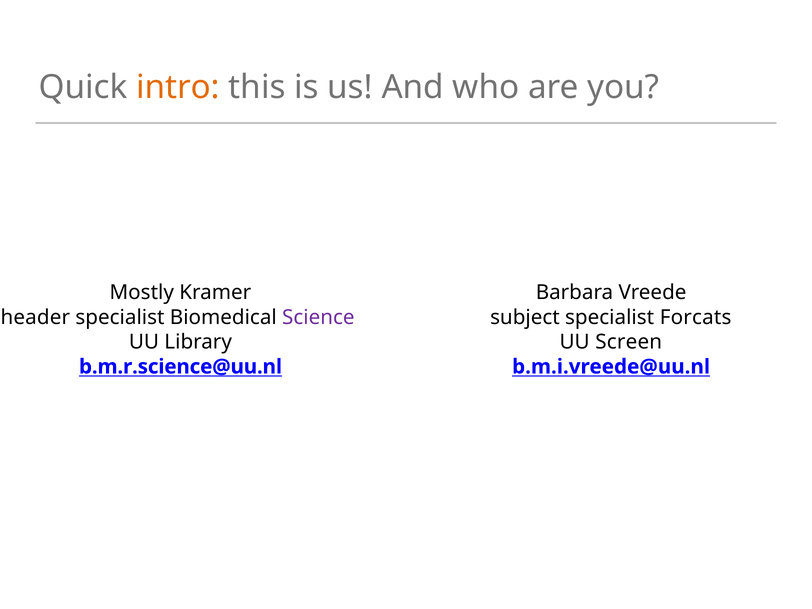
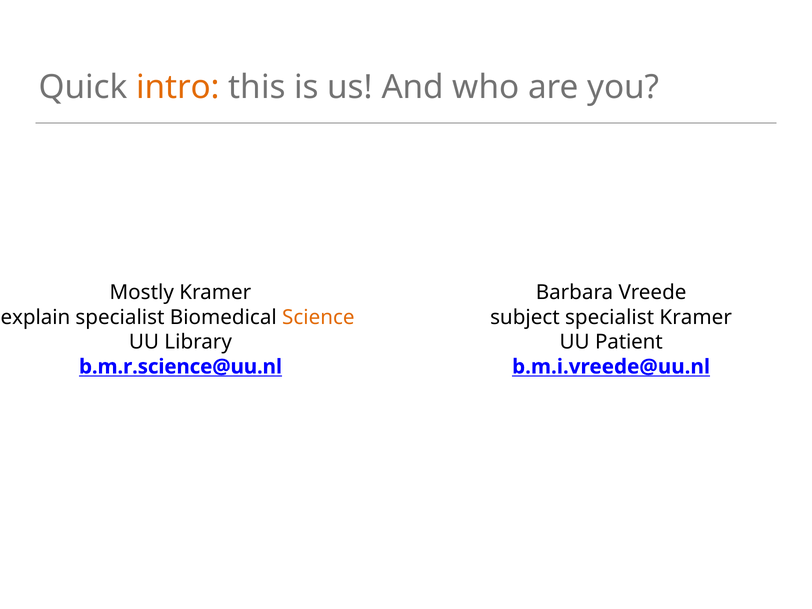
header: header -> explain
Science colour: purple -> orange
specialist Forcats: Forcats -> Kramer
Screen: Screen -> Patient
